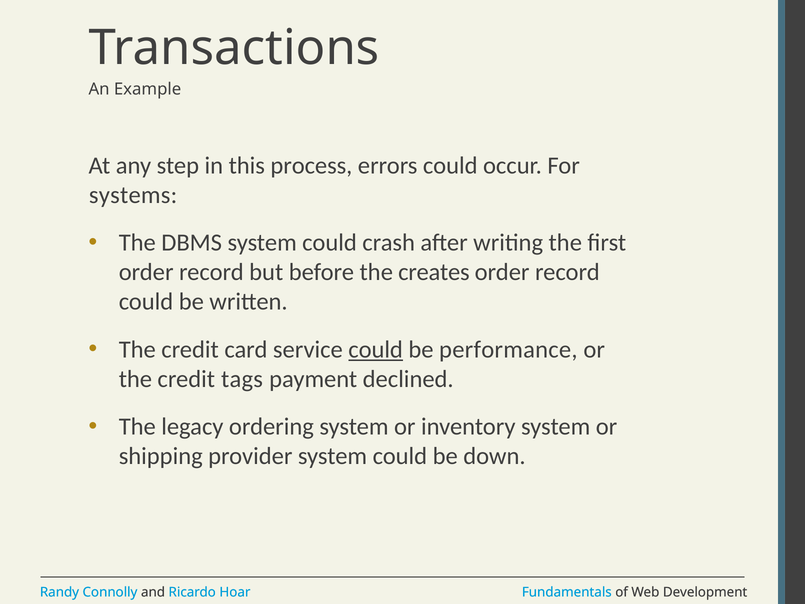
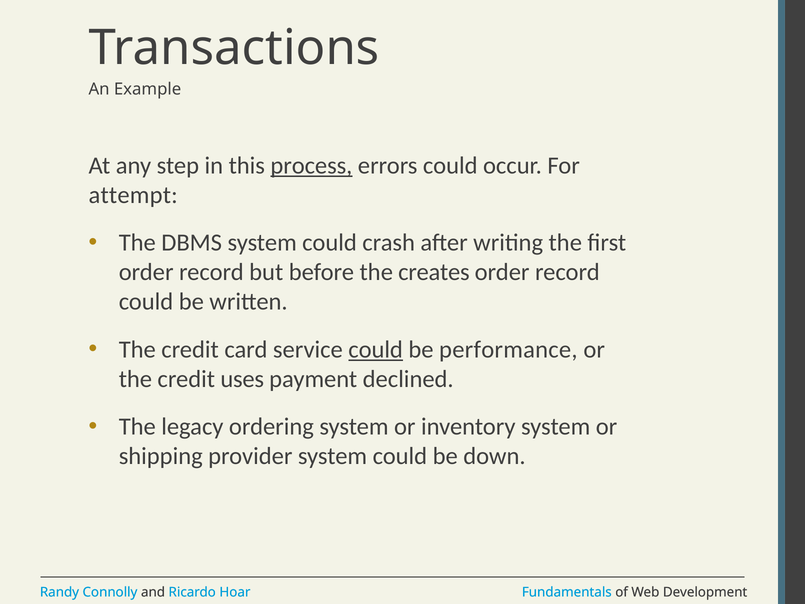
process underline: none -> present
systems: systems -> attempt
tags: tags -> uses
